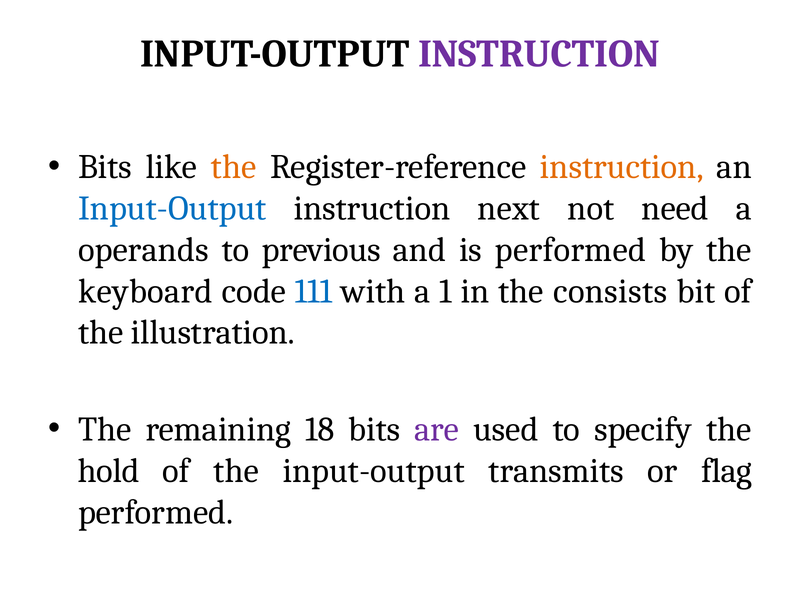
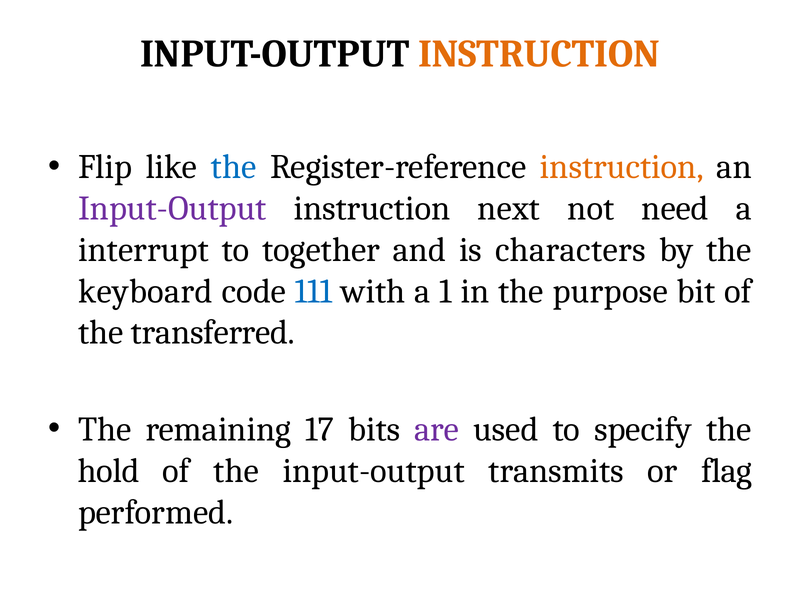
INSTRUCTION at (539, 54) colour: purple -> orange
Bits at (105, 167): Bits -> Flip
the at (234, 167) colour: orange -> blue
Input-Output at (172, 208) colour: blue -> purple
operands: operands -> interrupt
previous: previous -> together
is performed: performed -> characters
consists: consists -> purpose
illustration: illustration -> transferred
18: 18 -> 17
